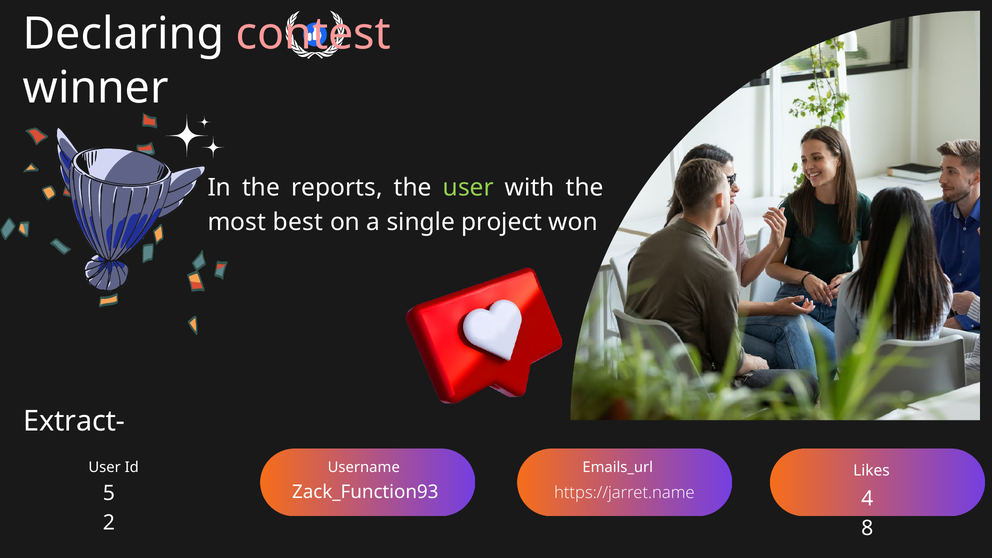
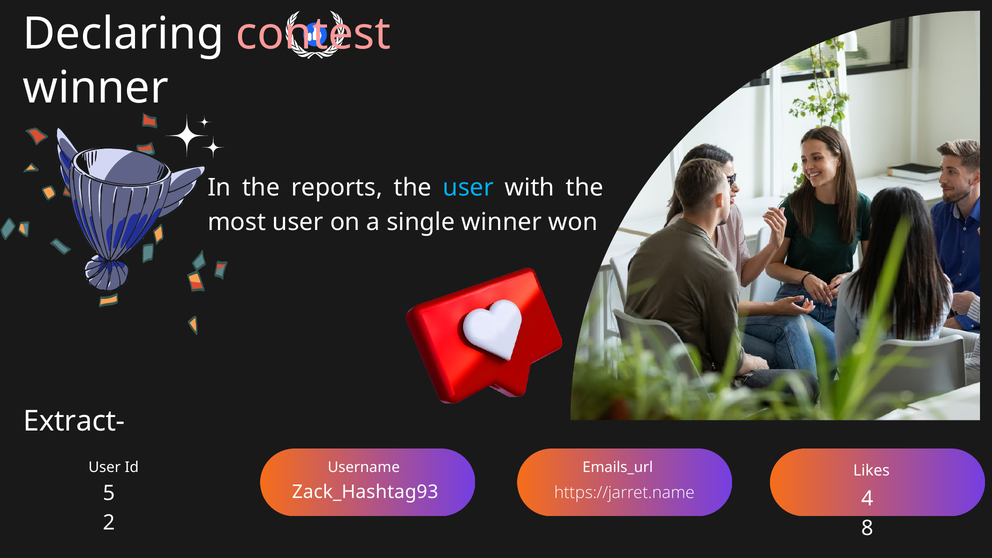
user at (468, 188) colour: light green -> light blue
most best: best -> user
single project: project -> winner
Zack_Function93: Zack_Function93 -> Zack_Hashtag93
